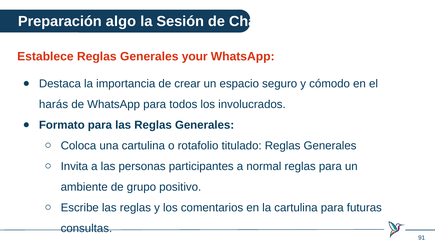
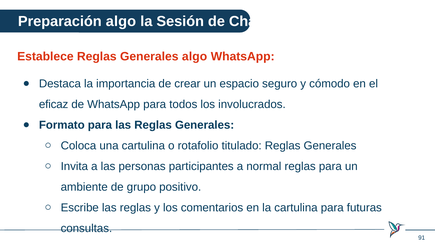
Generales your: your -> algo
harás: harás -> eficaz
